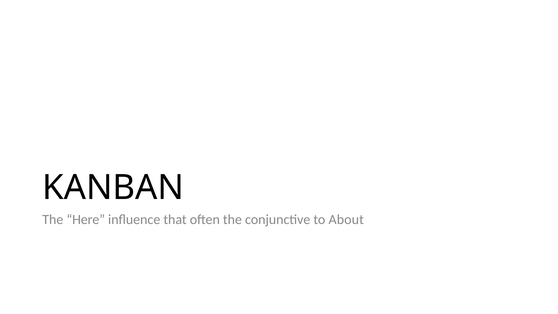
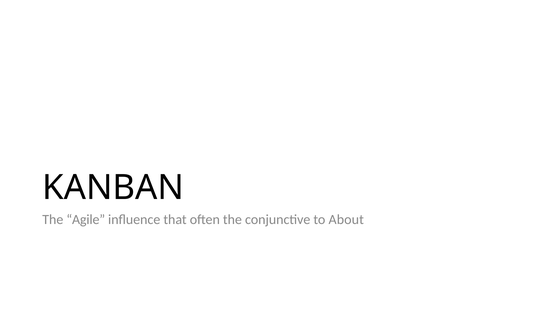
Here: Here -> Agile
